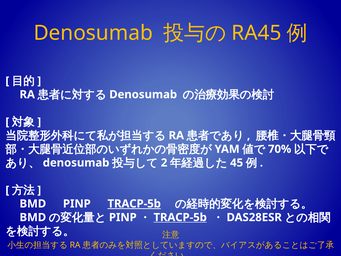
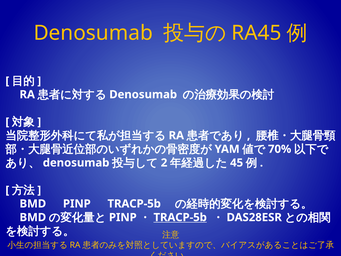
TRACP-5b at (134, 204) underline: present -> none
